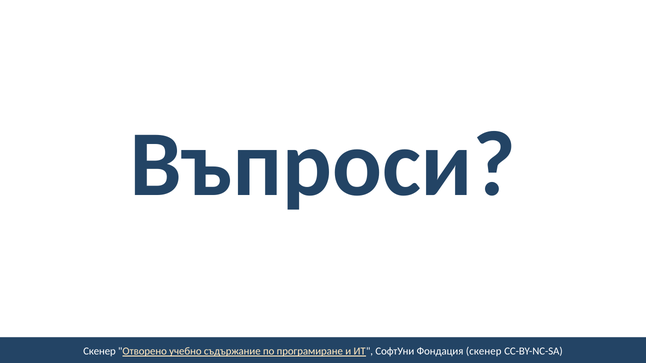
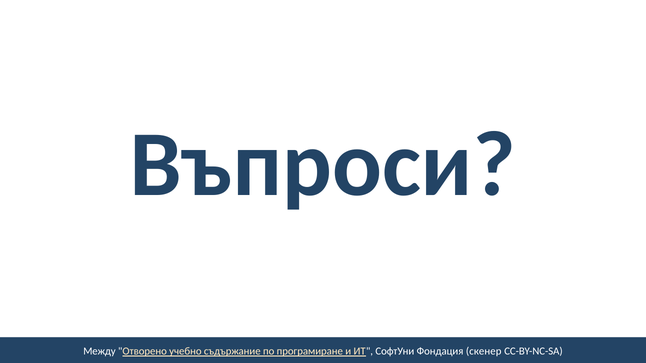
Скенер at (99, 352): Скенер -> Между
